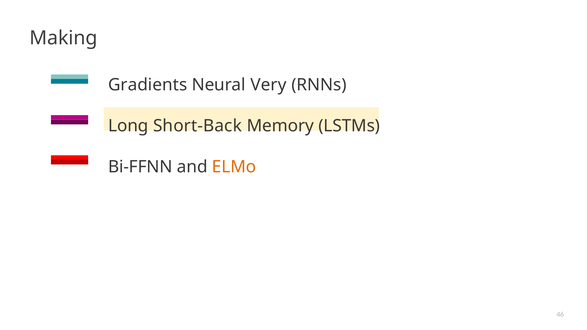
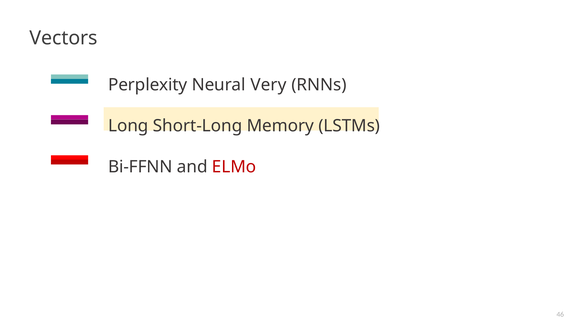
Making: Making -> Vectors
Gradients: Gradients -> Perplexity
Short-Back: Short-Back -> Short-Long
ELMo colour: orange -> red
